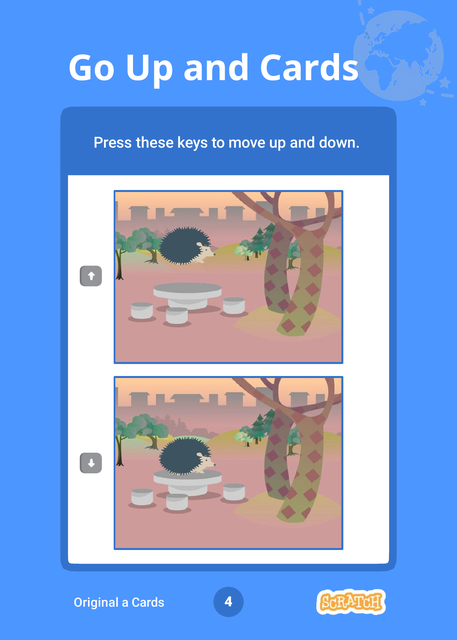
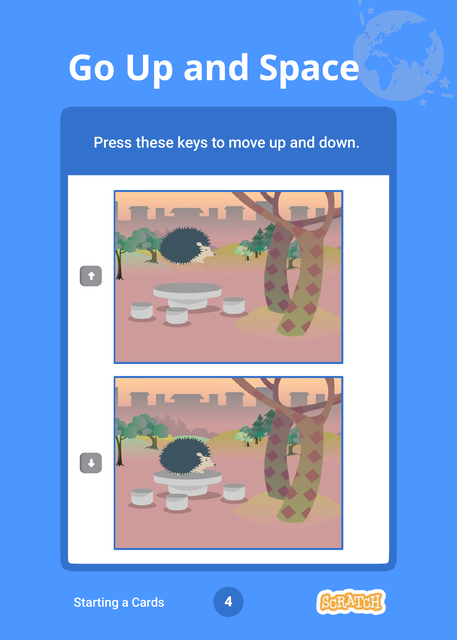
and Cards: Cards -> Space
Original: Original -> Starting
